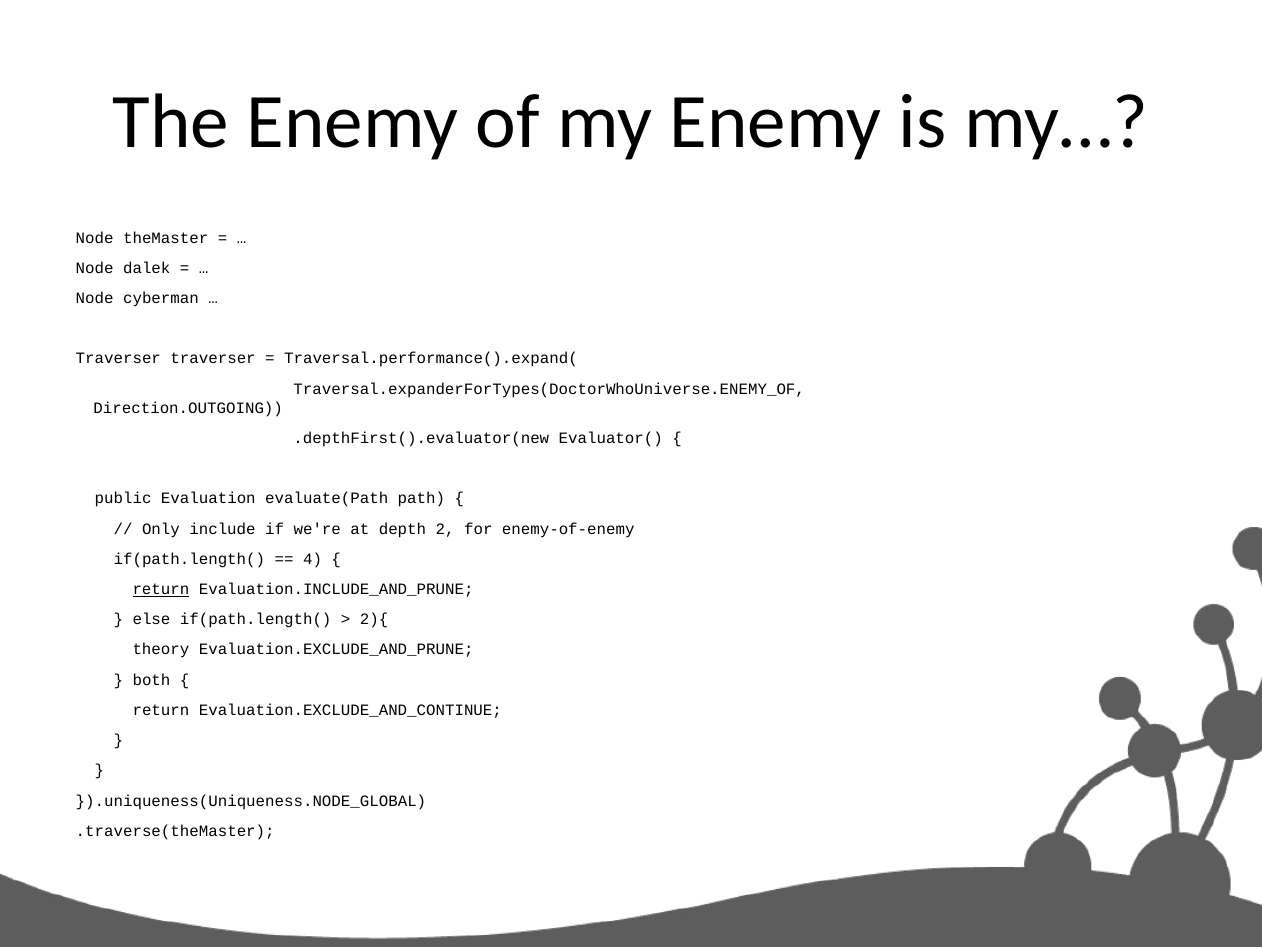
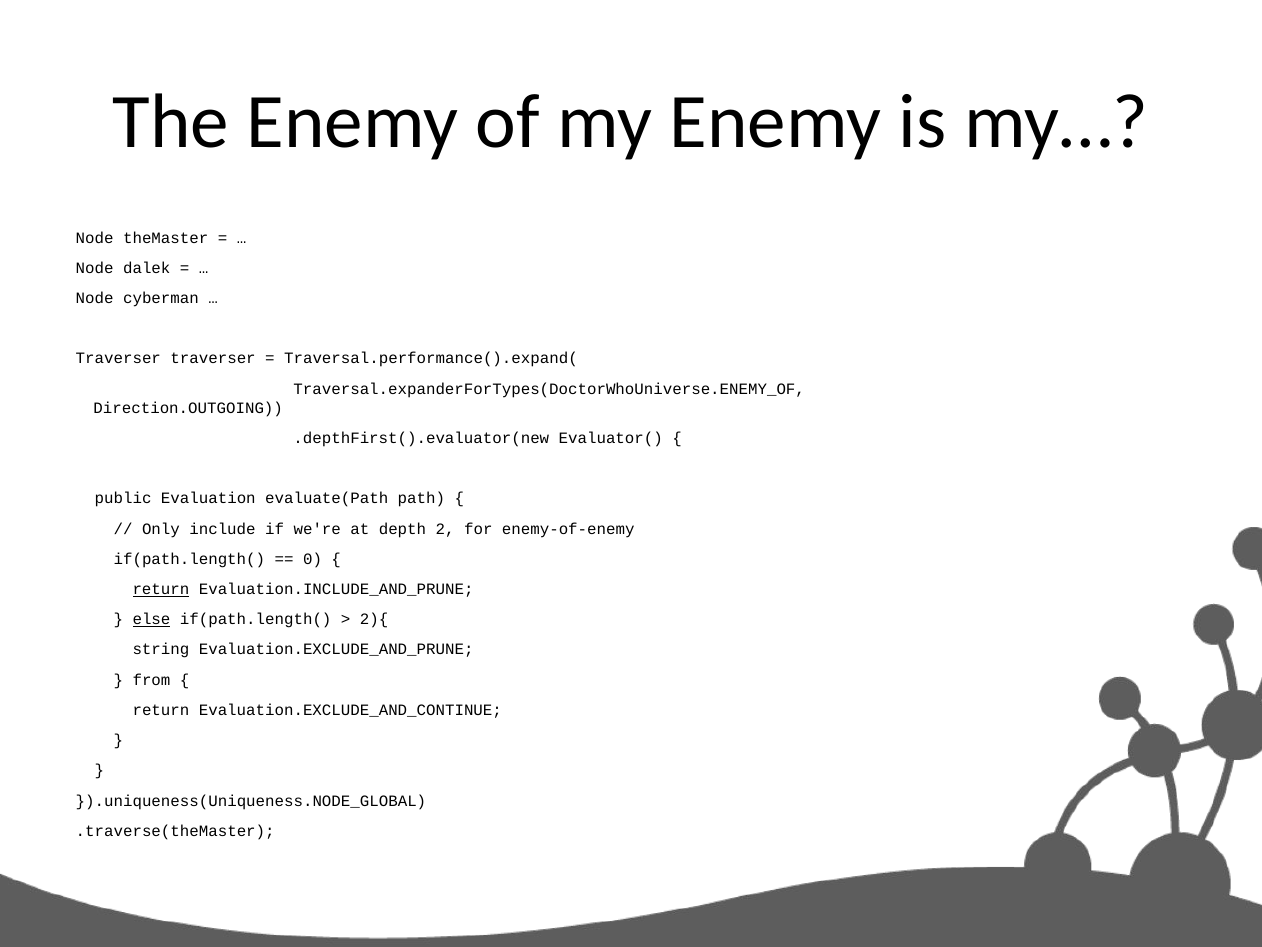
4: 4 -> 0
else underline: none -> present
theory: theory -> string
both: both -> from
